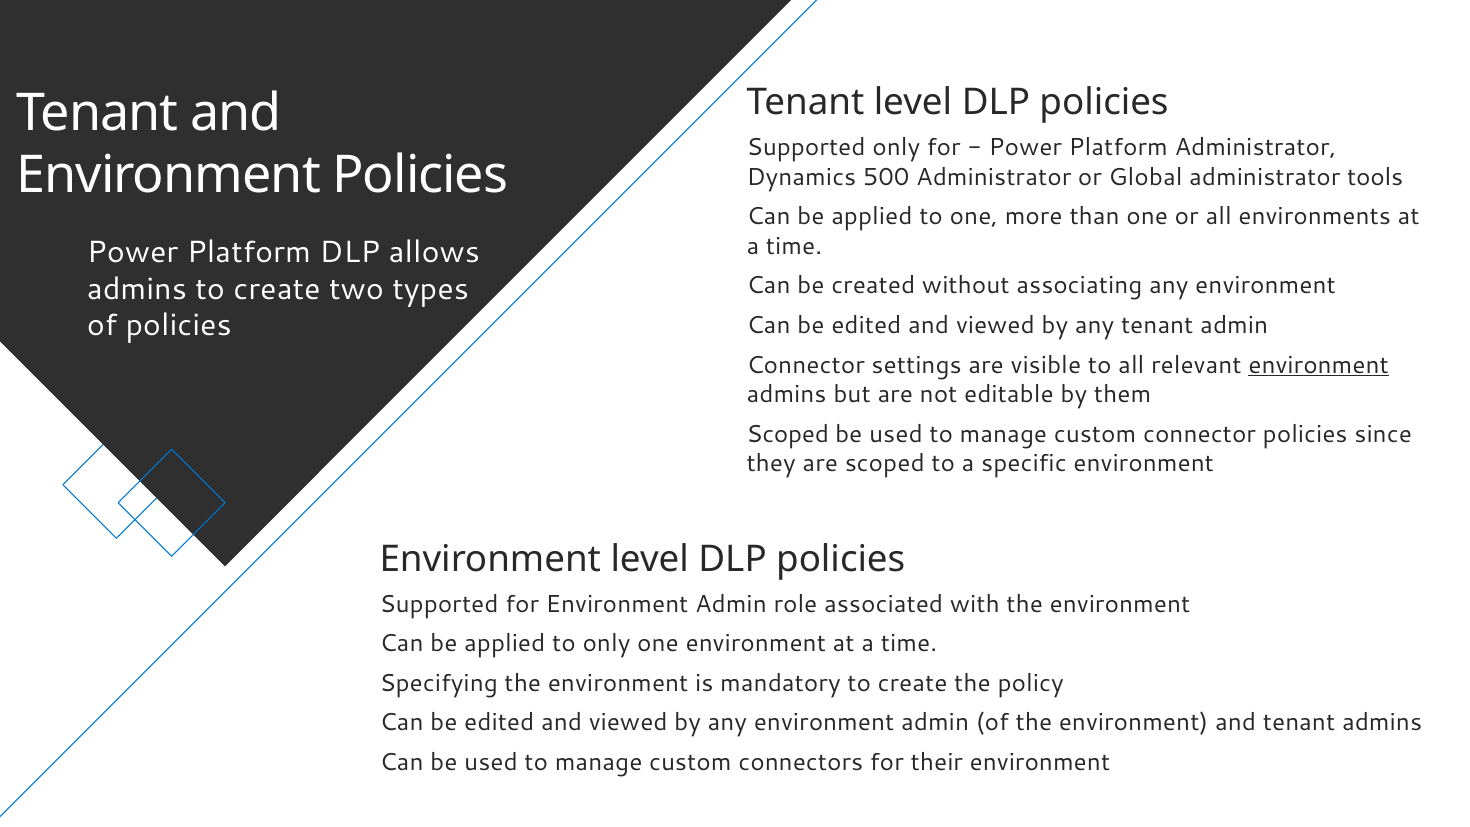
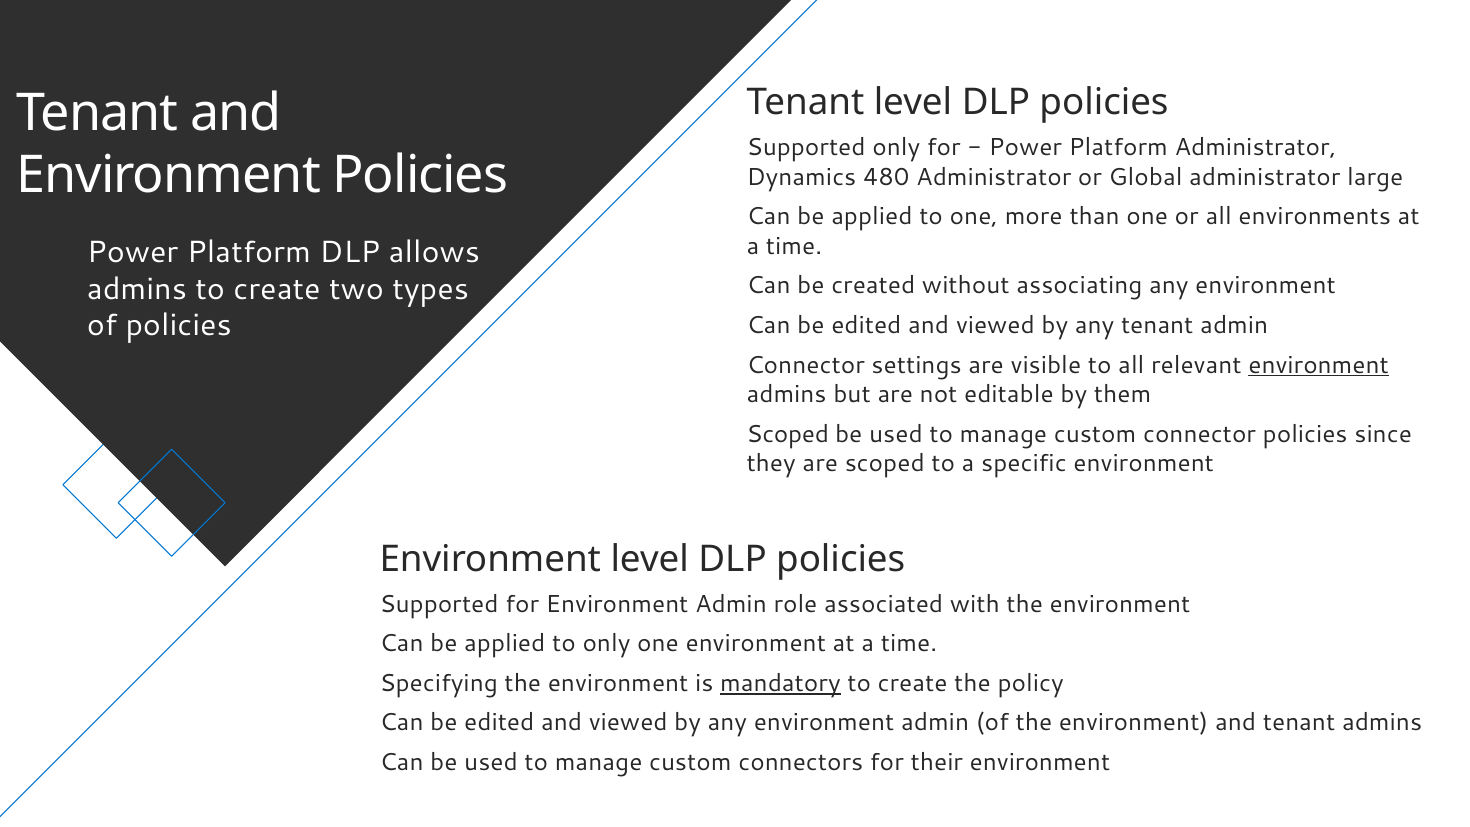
500: 500 -> 480
tools: tools -> large
mandatory underline: none -> present
